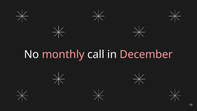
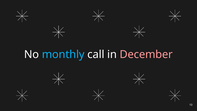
monthly colour: pink -> light blue
